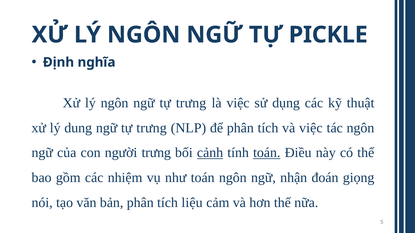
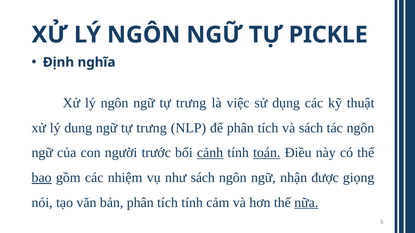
và việc: việc -> sách
người trưng: trưng -> trước
bao underline: none -> present
như toán: toán -> sách
đoán: đoán -> được
tích liệu: liệu -> tính
nữa underline: none -> present
